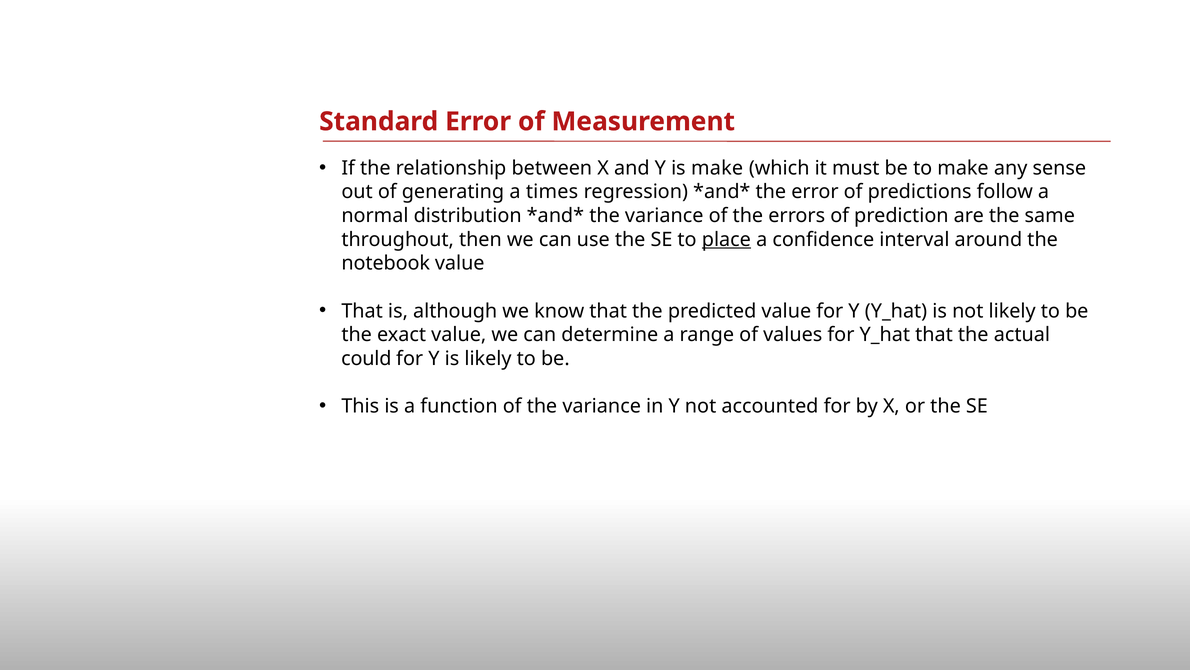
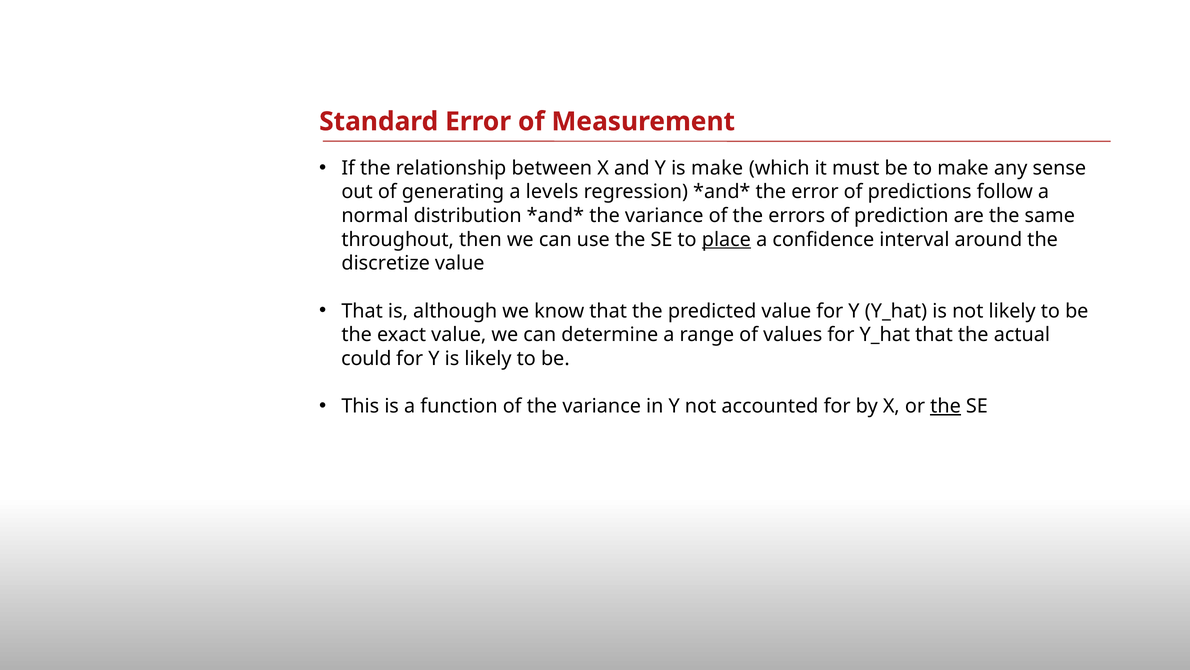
times: times -> levels
notebook: notebook -> discretize
the at (946, 406) underline: none -> present
